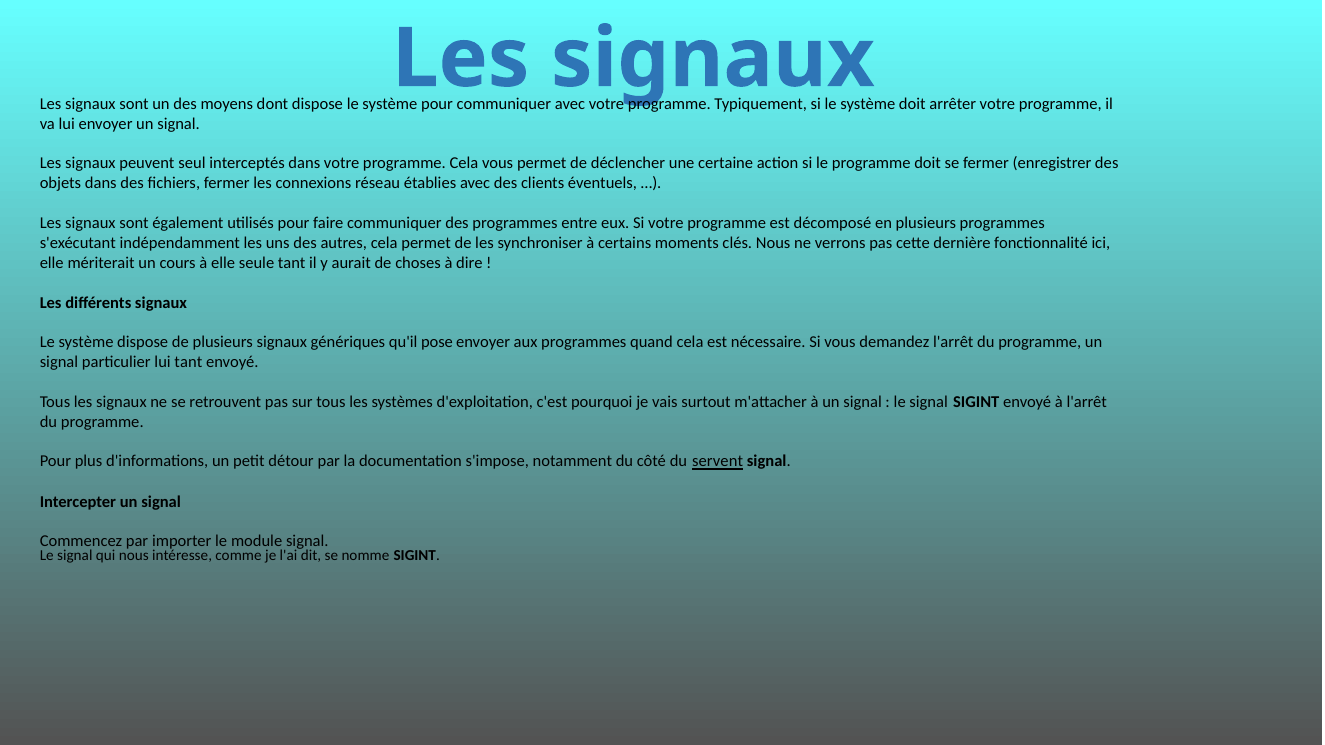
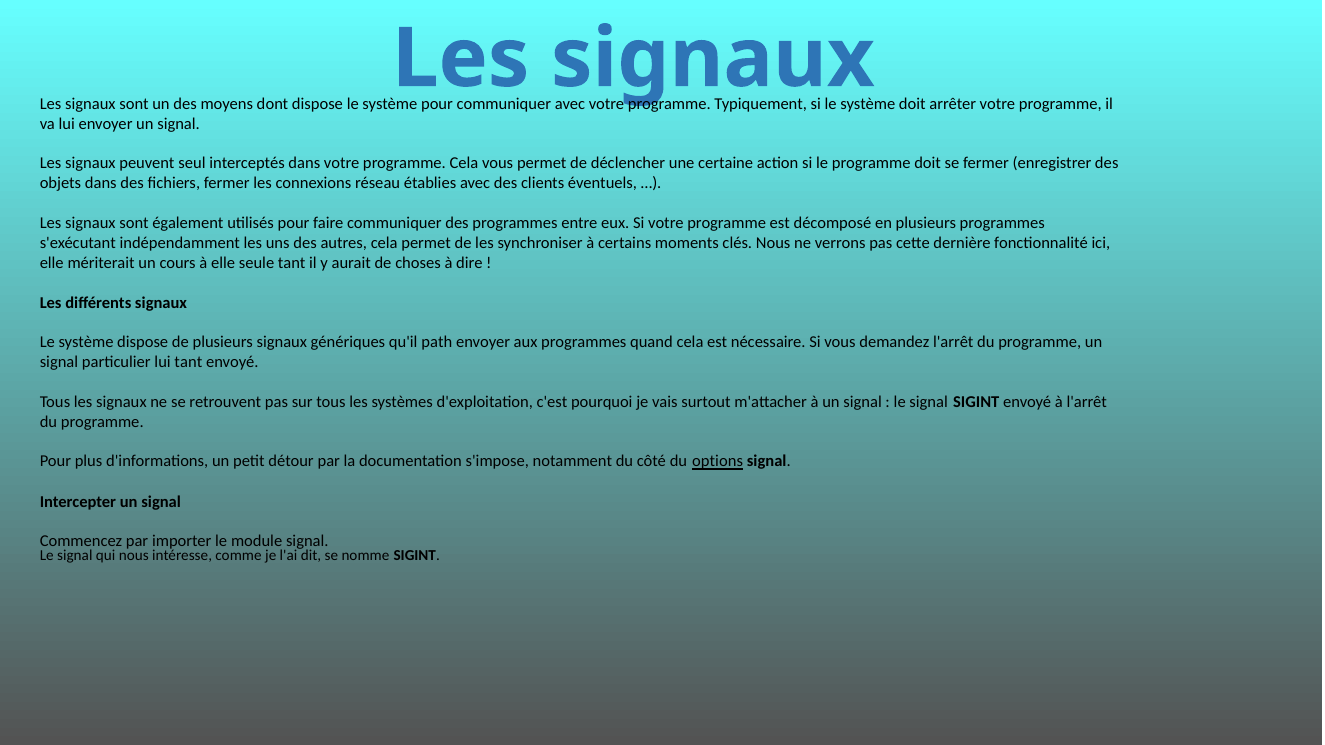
pose: pose -> path
servent: servent -> options
